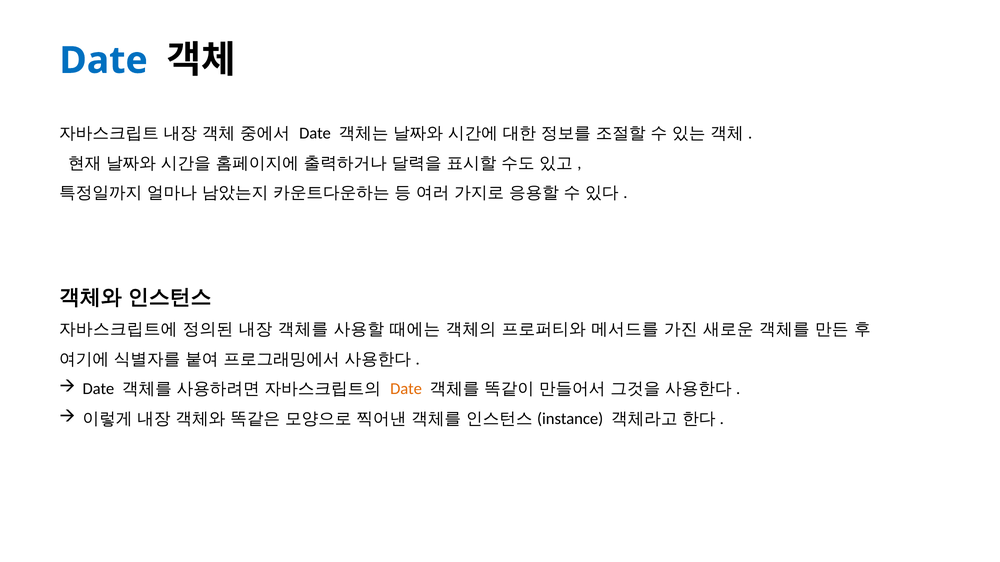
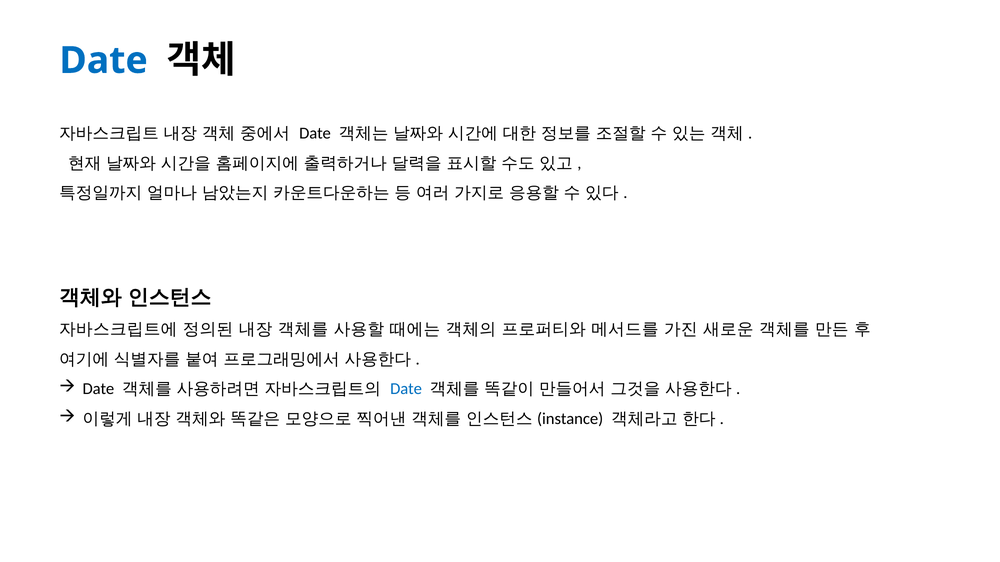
Date at (406, 389) colour: orange -> blue
